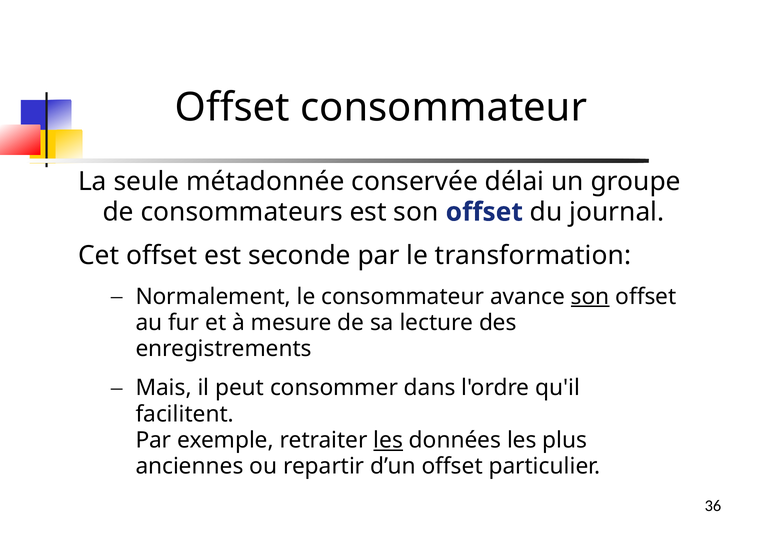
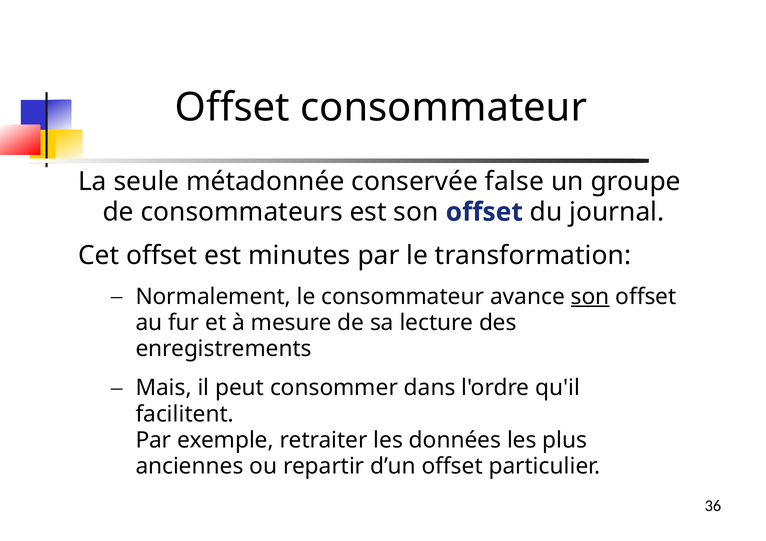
délai: délai -> false
seconde: seconde -> minutes
les at (388, 441) underline: present -> none
